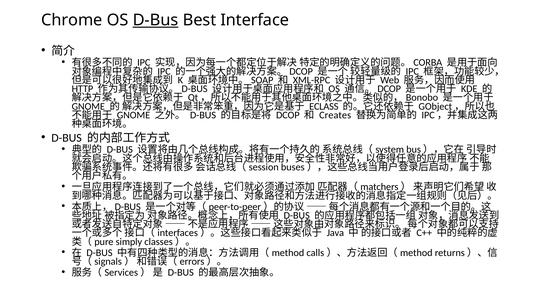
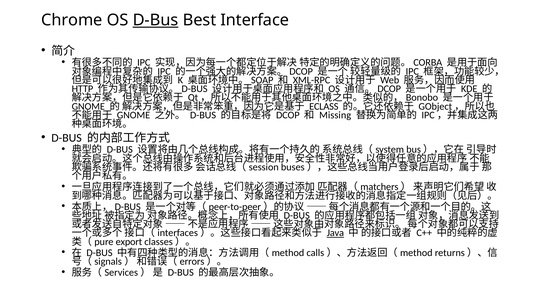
Creates: Creates -> Missing
Java underline: none -> present
simply: simply -> export
